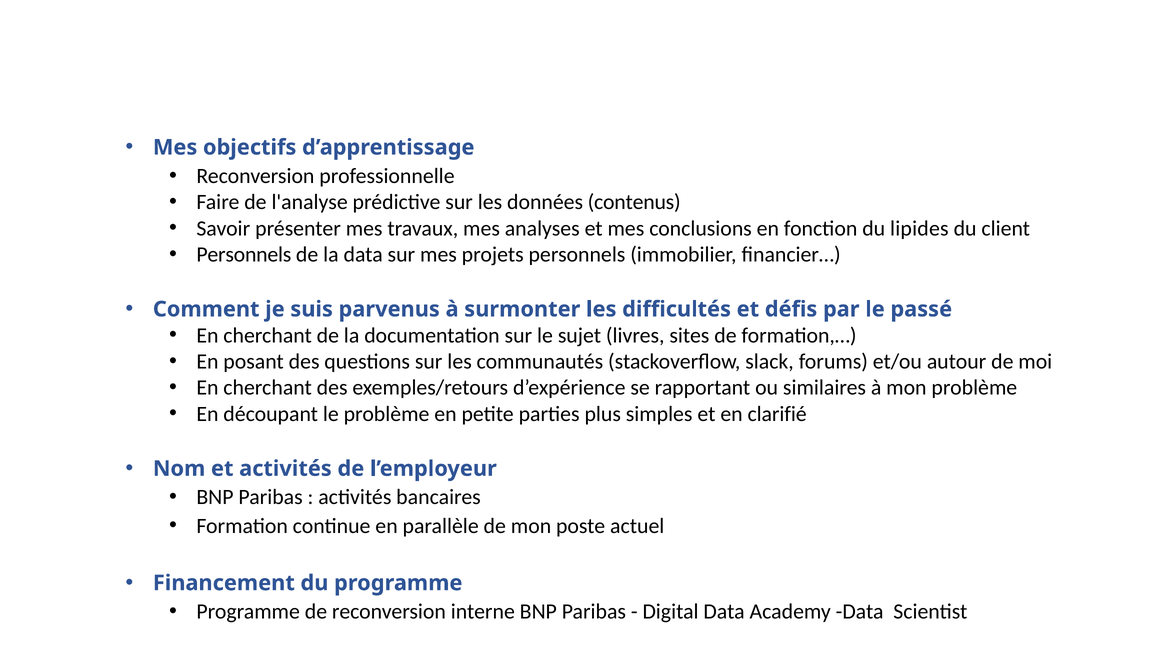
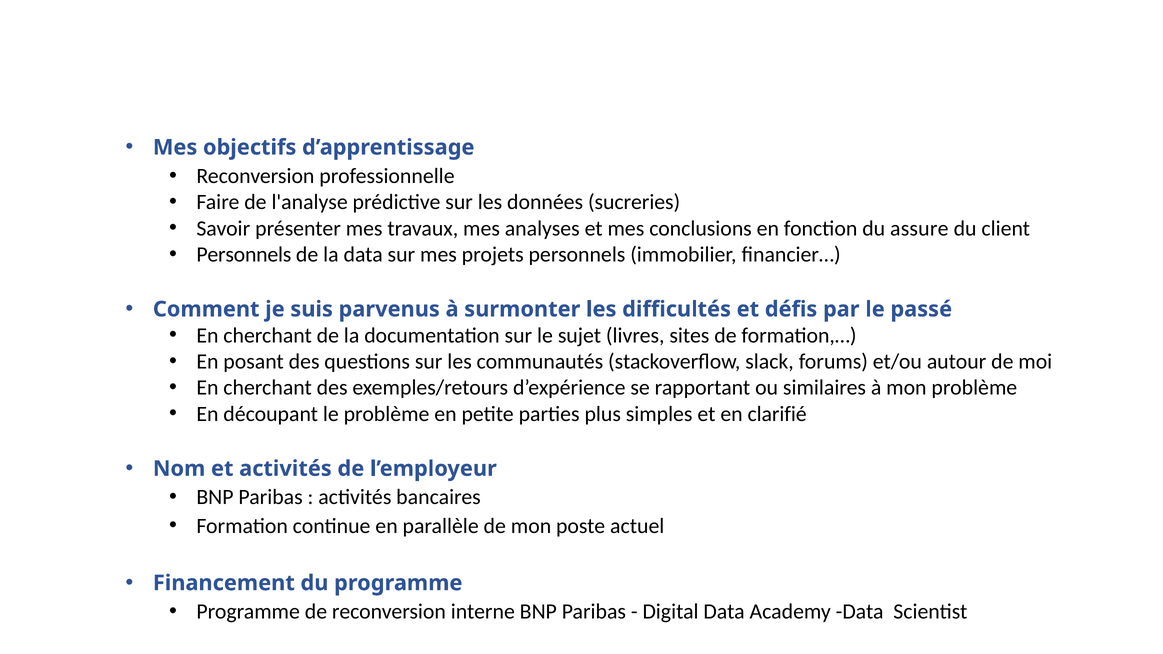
contenus: contenus -> sucreries
lipides: lipides -> assure
